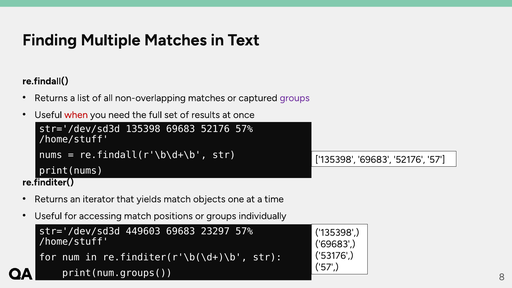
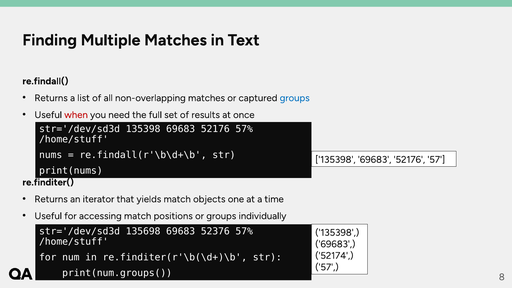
groups at (295, 98) colour: purple -> blue
449603: 449603 -> 135698
23297: 23297 -> 52376
53176: 53176 -> 52174
